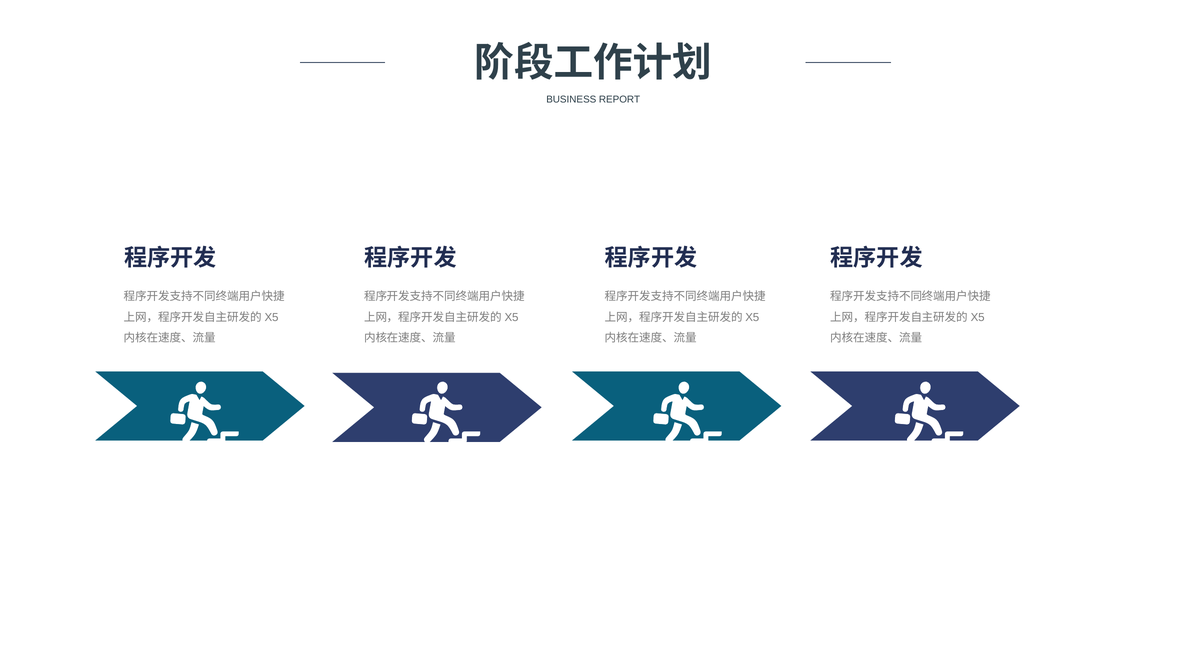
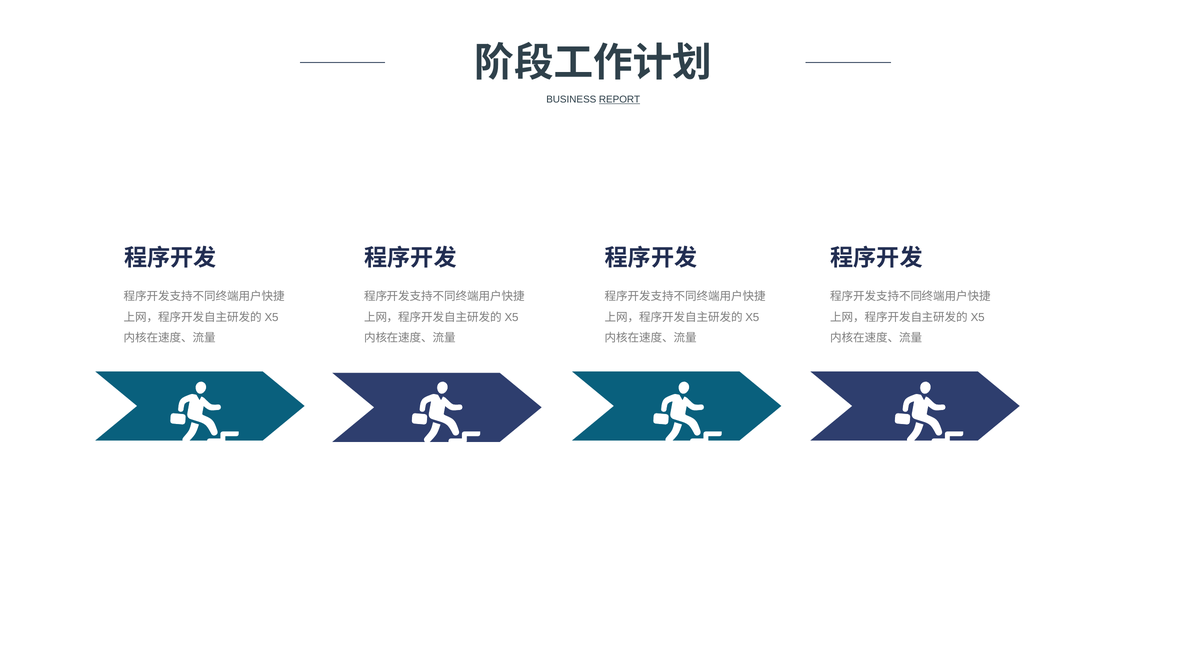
REPORT underline: none -> present
